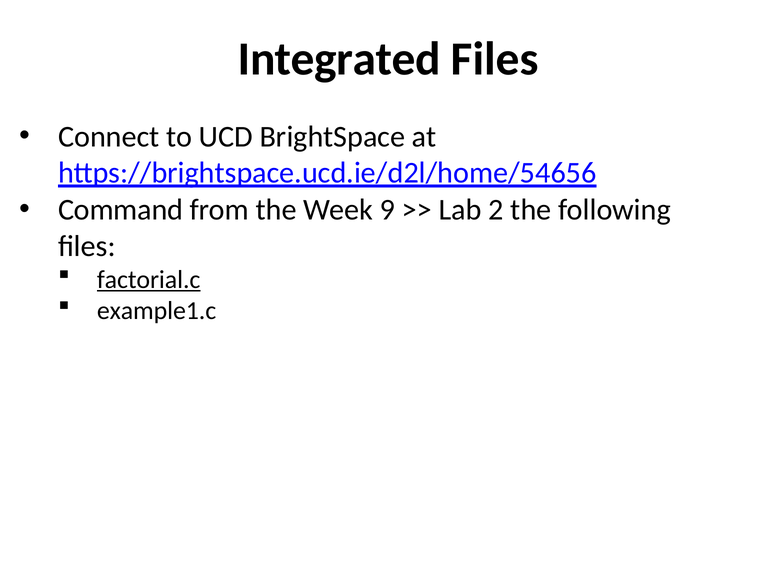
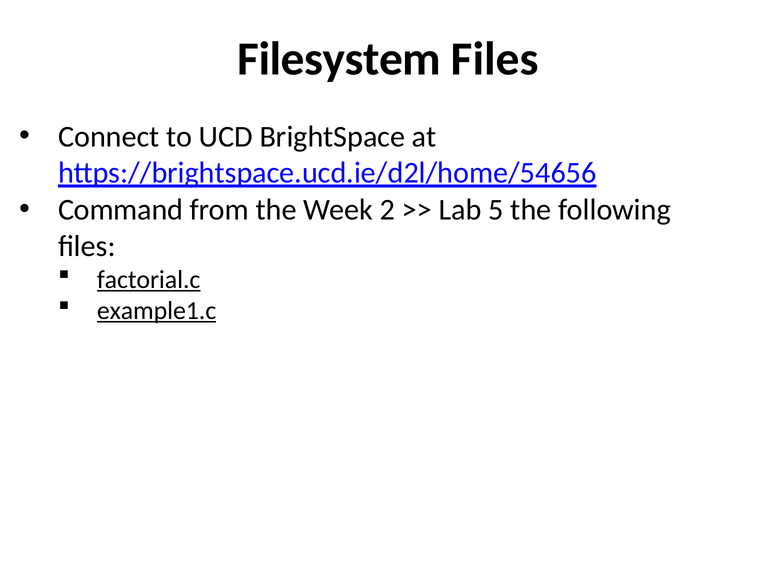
Integrated: Integrated -> Filesystem
9: 9 -> 2
2: 2 -> 5
example1.c underline: none -> present
